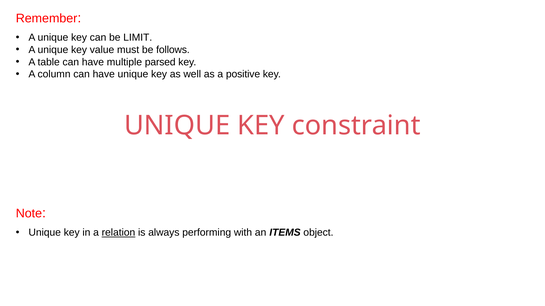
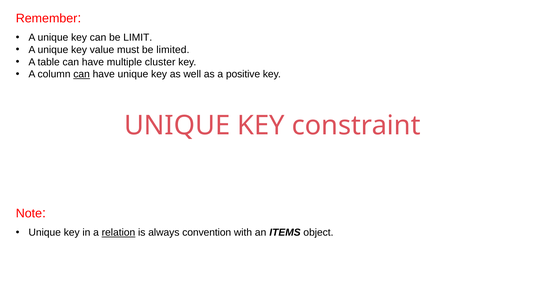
follows: follows -> limited
parsed: parsed -> cluster
can at (82, 74) underline: none -> present
performing: performing -> convention
